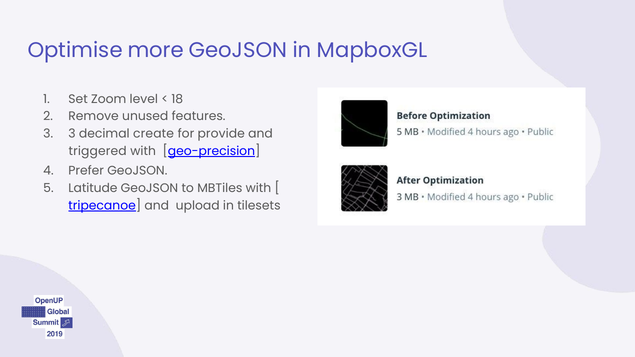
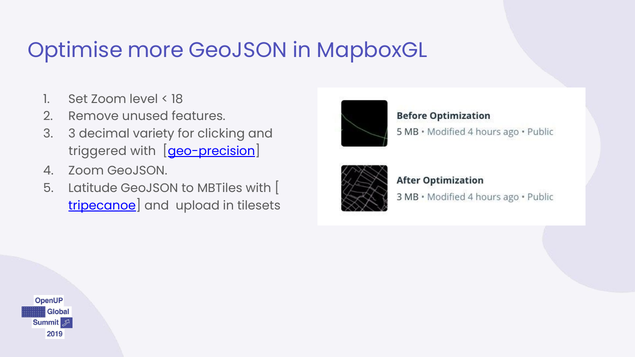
create: create -> variety
provide: provide -> clicking
Prefer at (86, 171): Prefer -> Zoom
